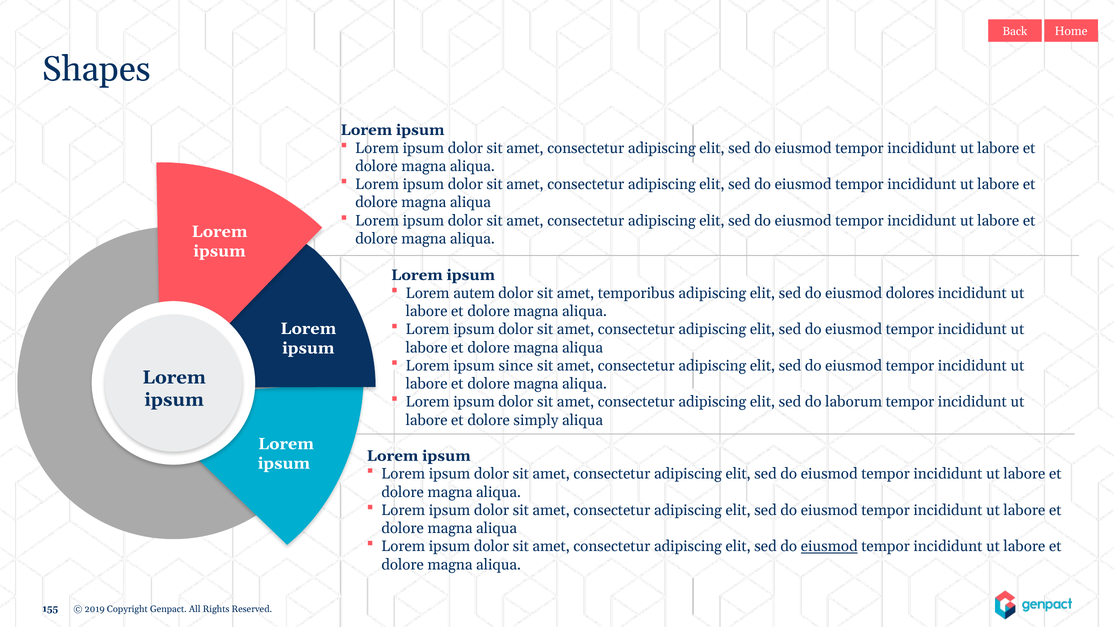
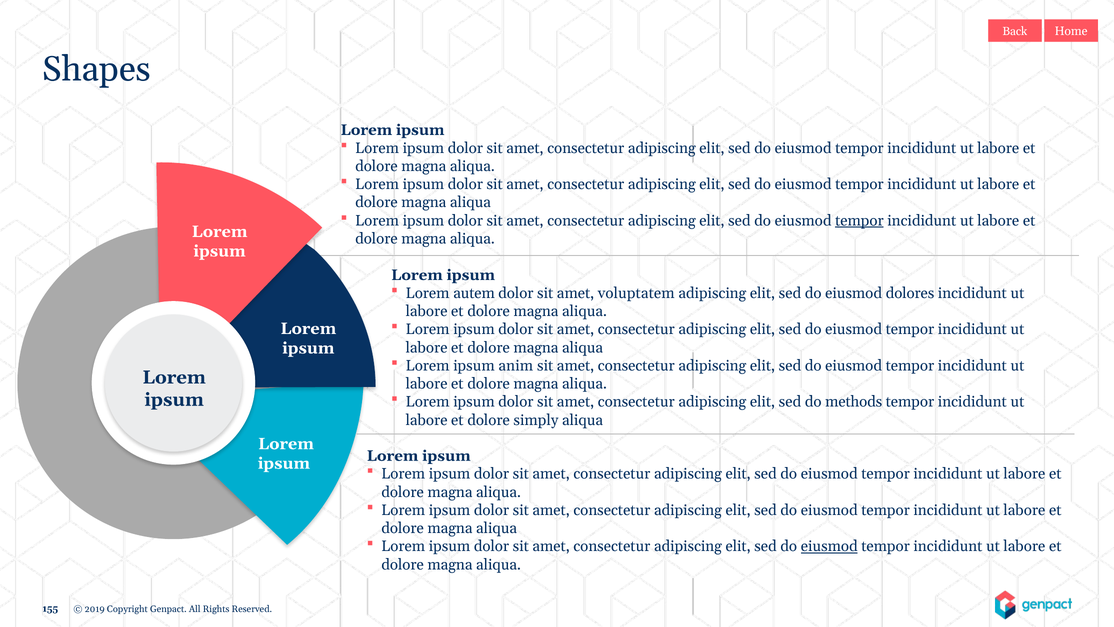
tempor at (859, 220) underline: none -> present
temporibus: temporibus -> voluptatem
since: since -> anim
laborum: laborum -> methods
